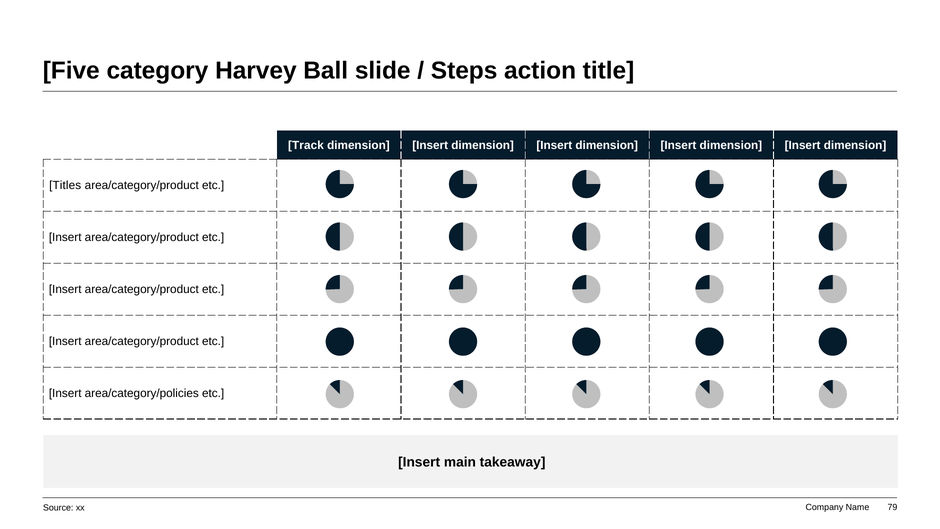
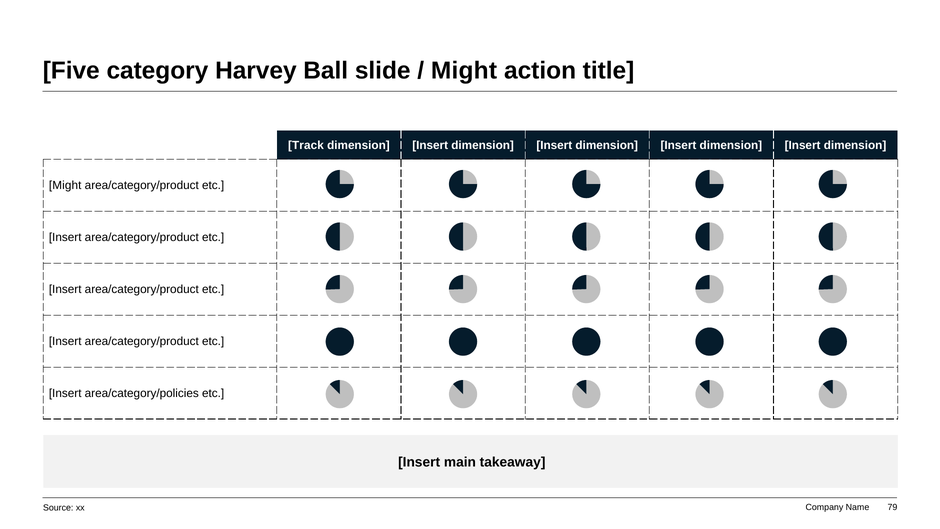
Steps at (464, 71): Steps -> Might
Titles at (65, 186): Titles -> Might
